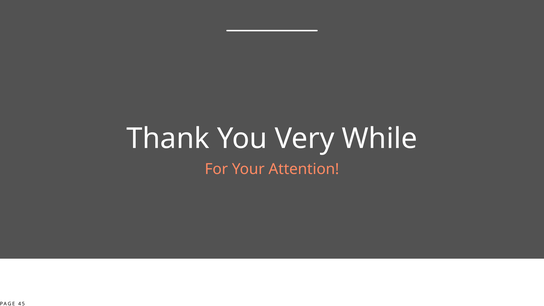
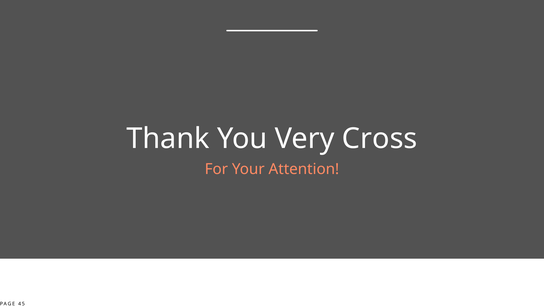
While: While -> Cross
